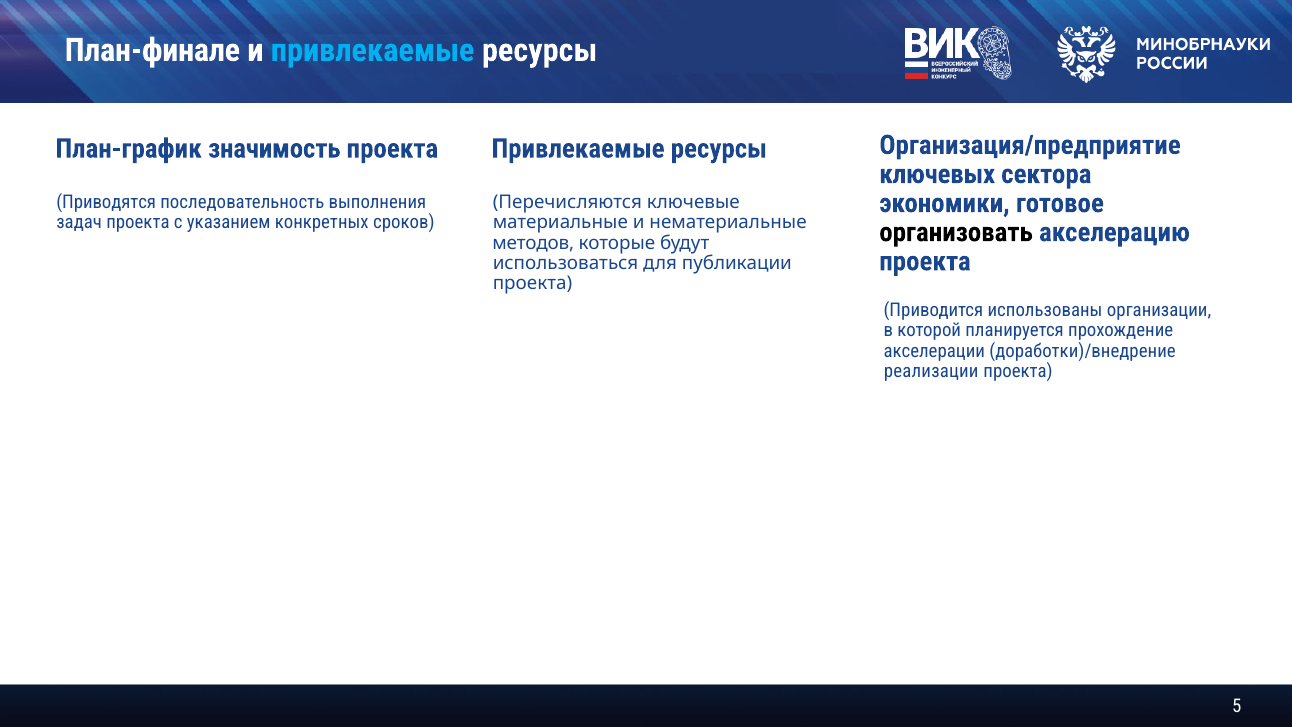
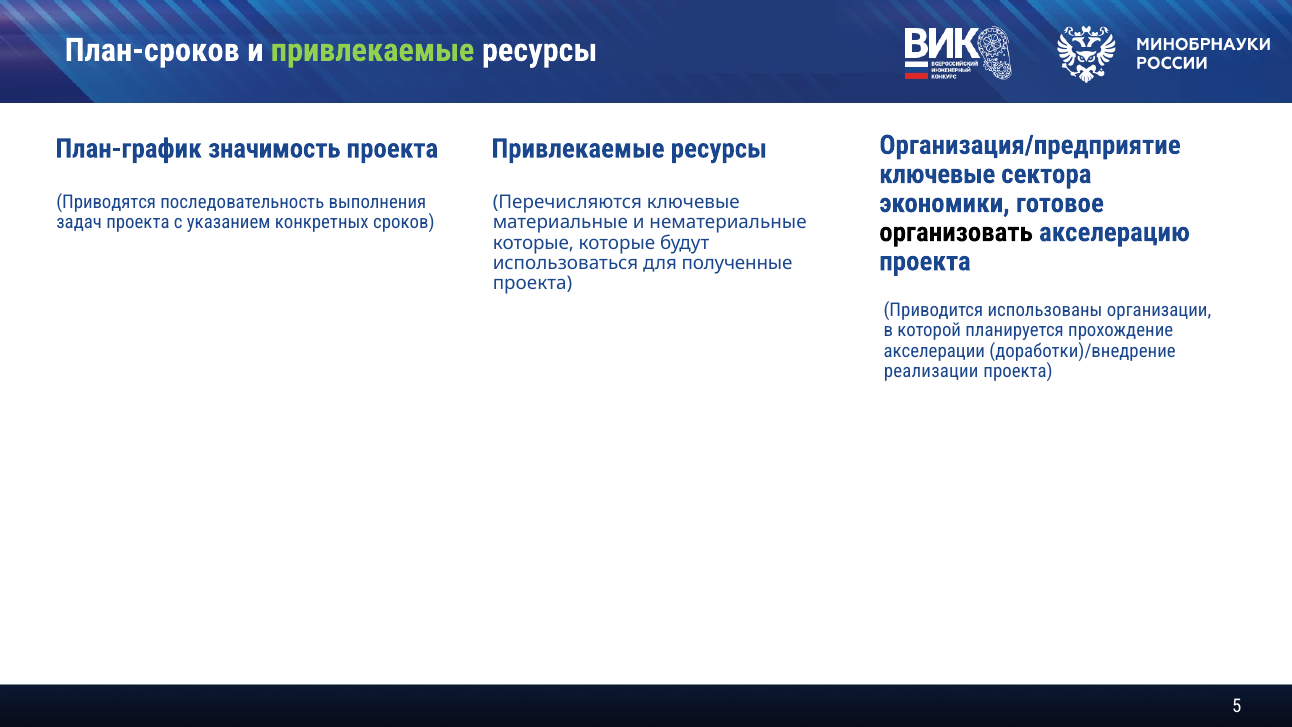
План-финале: План-финале -> План-сроков
привлекаемые at (373, 50) colour: light blue -> light green
ключевых at (937, 174): ключевых -> ключевые
методов at (533, 243): методов -> которые
публикации: публикации -> полученные
